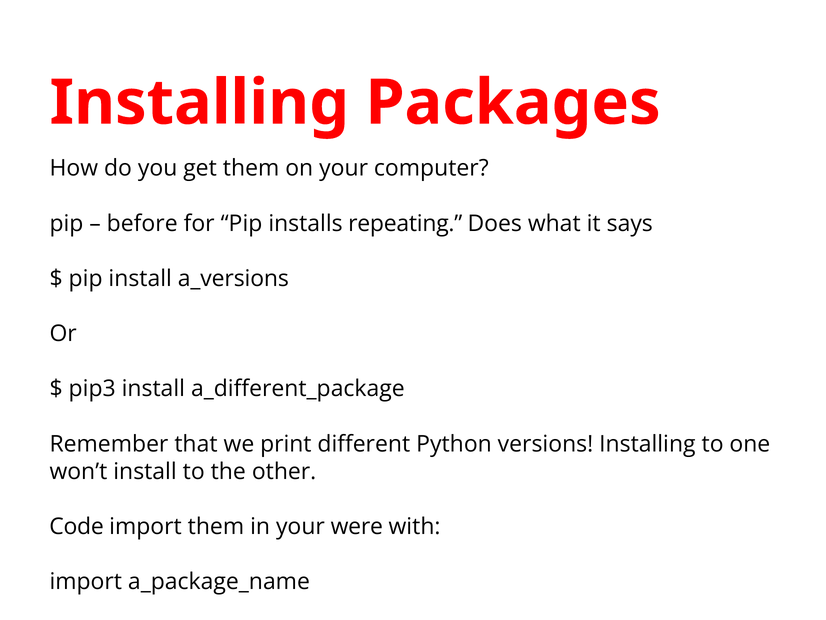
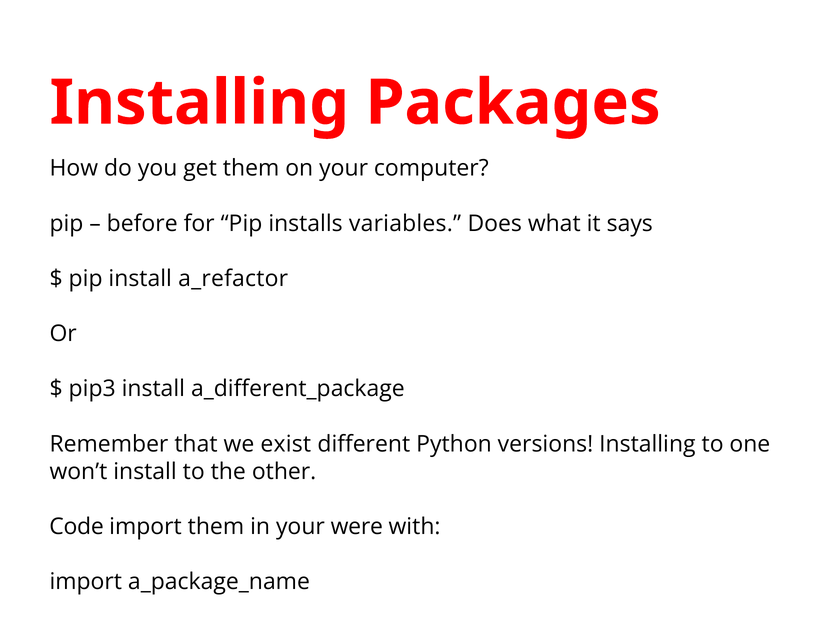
repeating: repeating -> variables
a_versions: a_versions -> a_refactor
print: print -> exist
